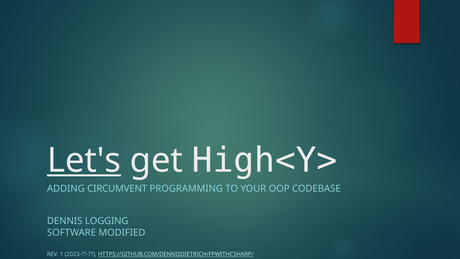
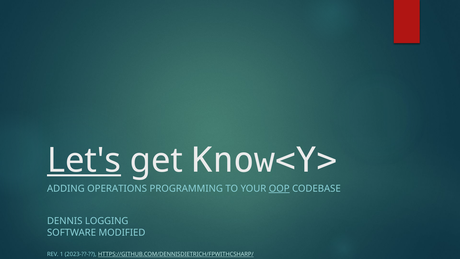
High<Y>: High<Y> -> Know<Y>
CIRCUMVENT: CIRCUMVENT -> OPERATIONS
OOP underline: none -> present
